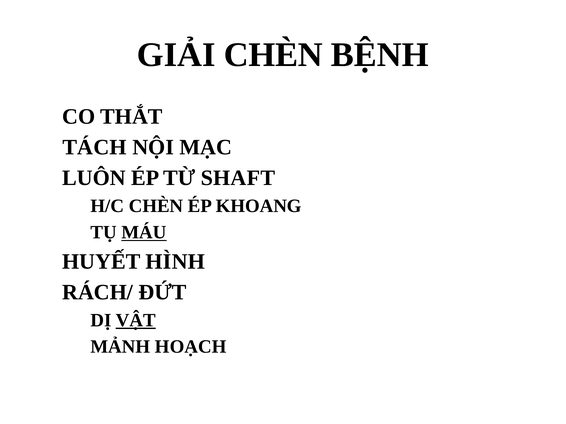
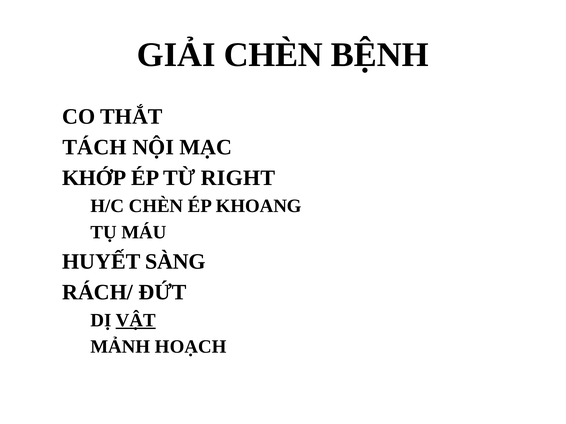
LUÔN: LUÔN -> KHỚP
SHAFT: SHAFT -> RIGHT
MÁU underline: present -> none
HÌNH: HÌNH -> SÀNG
